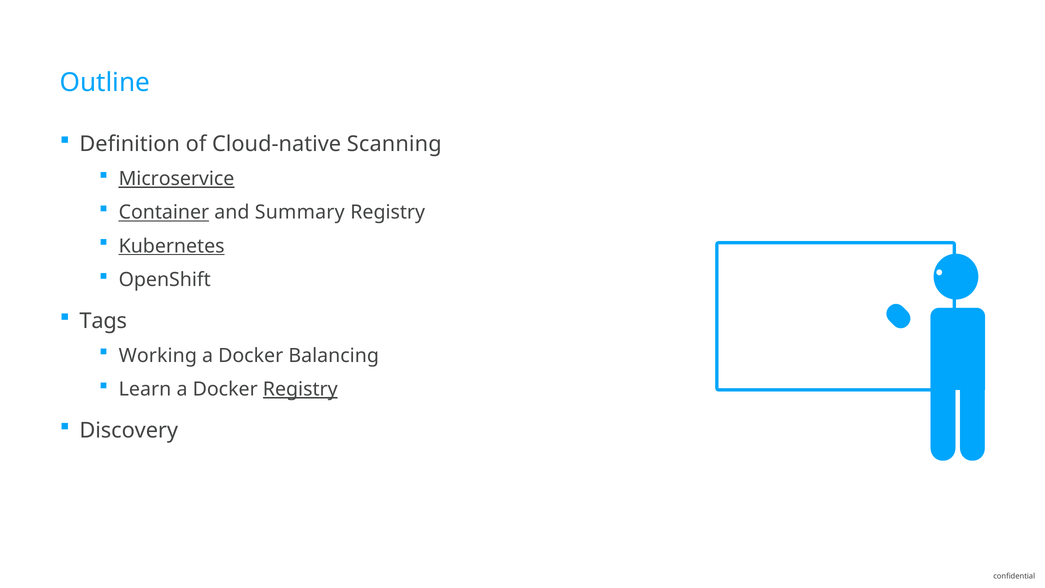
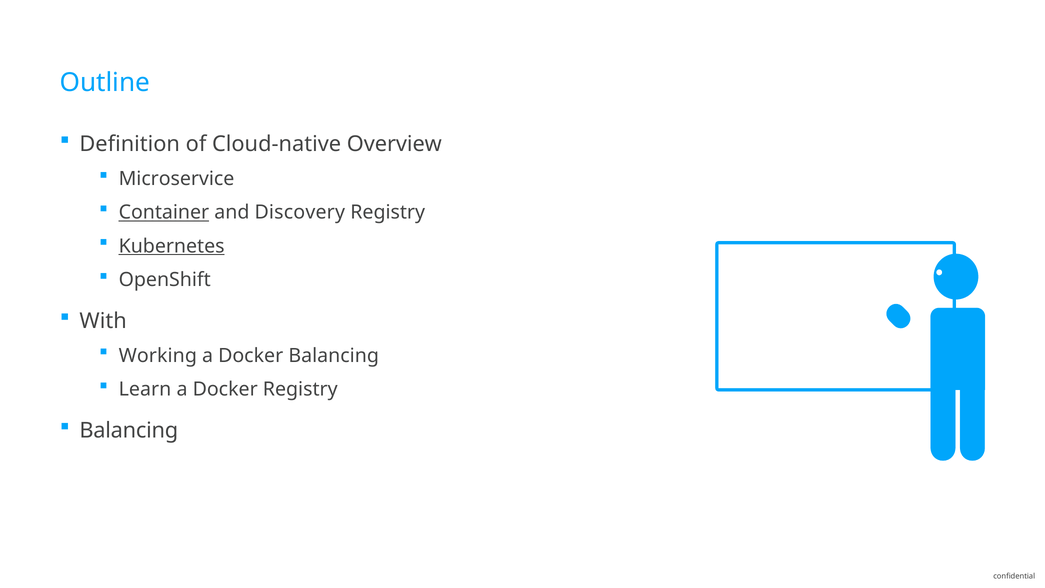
Scanning: Scanning -> Overview
Microservice underline: present -> none
Summary: Summary -> Discovery
Tags: Tags -> With
Registry at (300, 389) underline: present -> none
Discovery at (129, 430): Discovery -> Balancing
